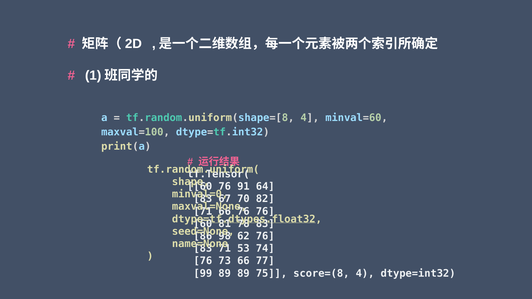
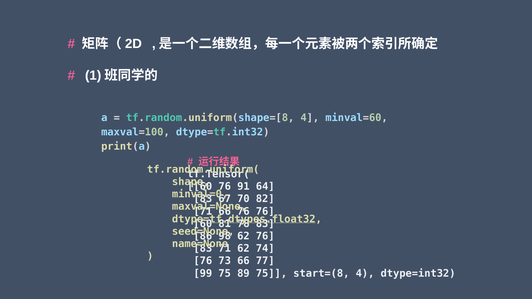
53 at (243, 249): 53 -> 62
99 89: 89 -> 75
score=(8: score=(8 -> start=(8
